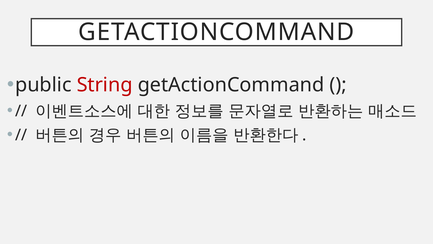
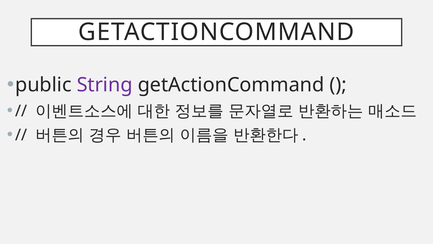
String colour: red -> purple
